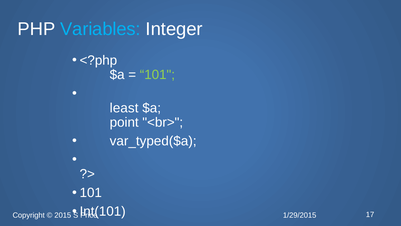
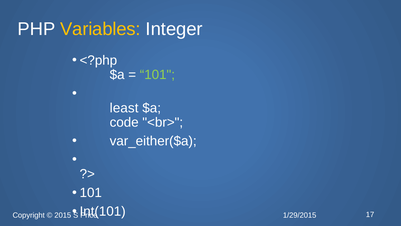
Variables colour: light blue -> yellow
point: point -> code
var_typed($a: var_typed($a -> var_either($a
